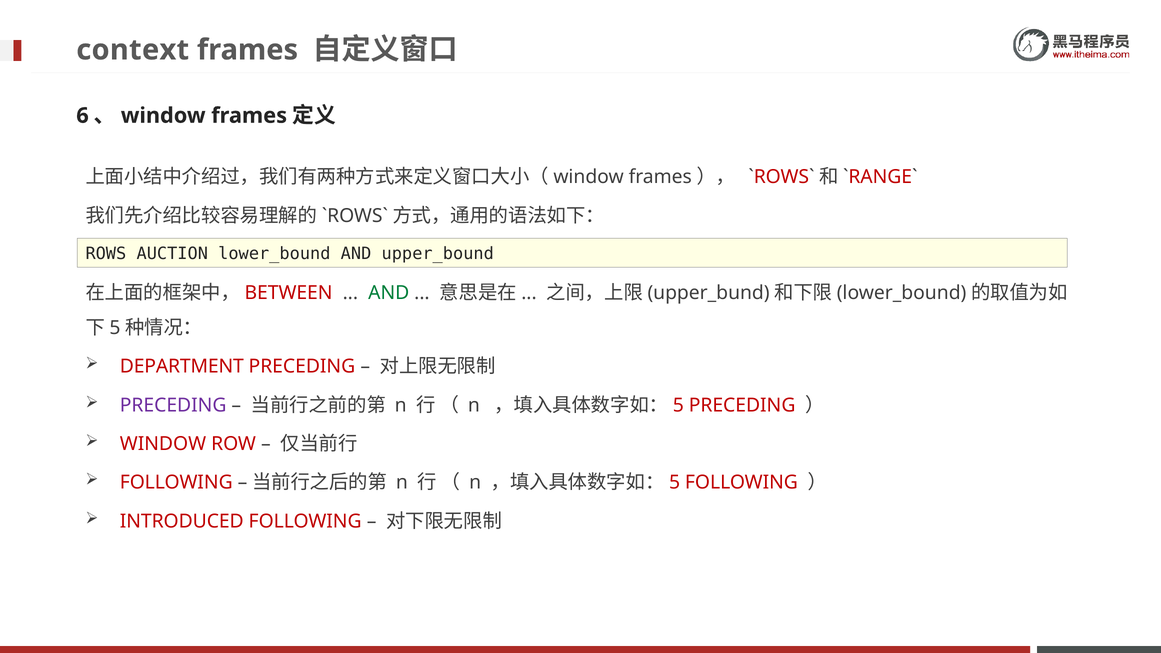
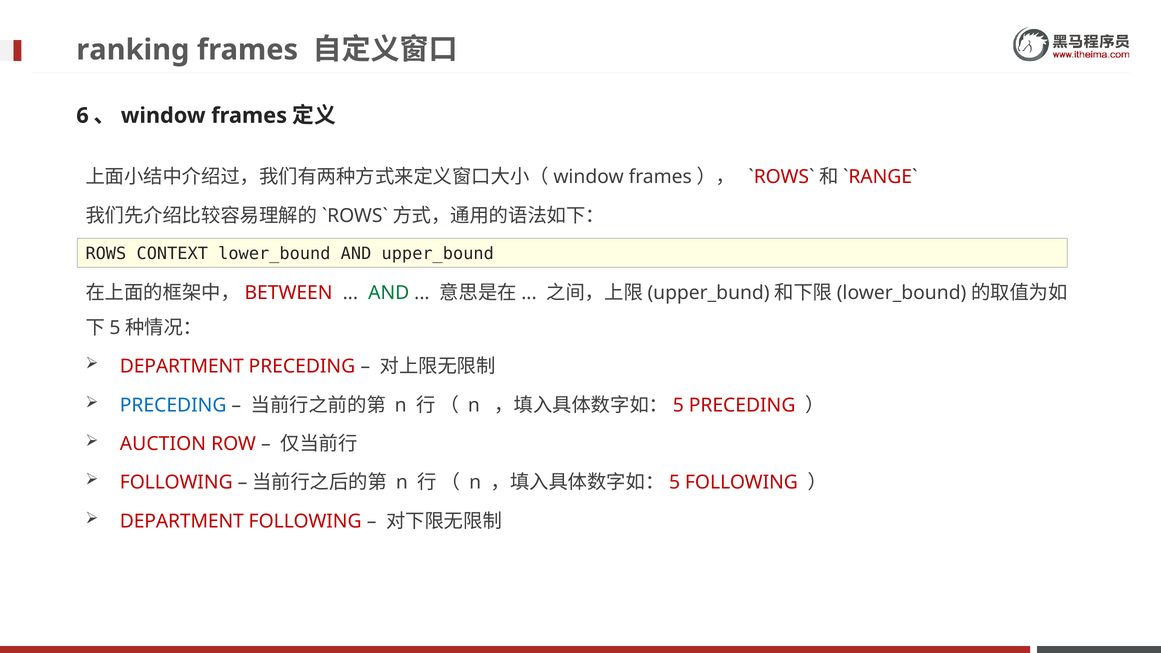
context: context -> ranking
AUCTION: AUCTION -> CONTEXT
PRECEDING at (173, 405) colour: purple -> blue
WINDOW at (163, 444): WINDOW -> AUCTION
INTRODUCED at (182, 521): INTRODUCED -> DEPARTMENT
